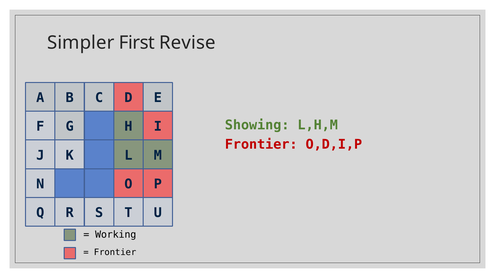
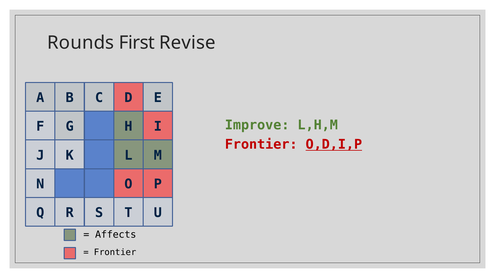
Simpler: Simpler -> Rounds
Showing: Showing -> Improve
O,D,I,P underline: none -> present
Working: Working -> Affects
